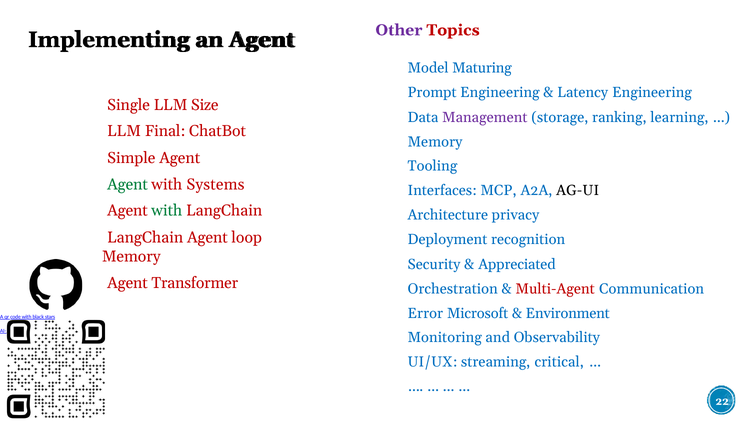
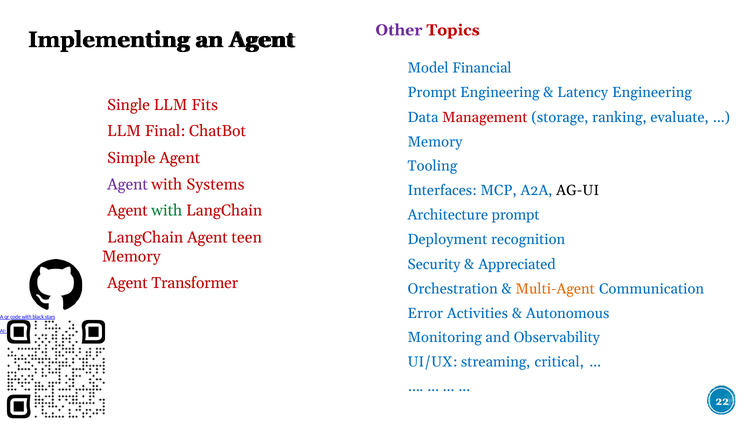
Maturing: Maturing -> Financial
Size: Size -> Fits
Management colour: purple -> red
learning: learning -> evaluate
Agent at (128, 185) colour: green -> purple
privacy: privacy -> prompt
loop: loop -> teen
Multi-Agent colour: red -> orange
Microsoft: Microsoft -> Activities
Environment: Environment -> Autonomous
